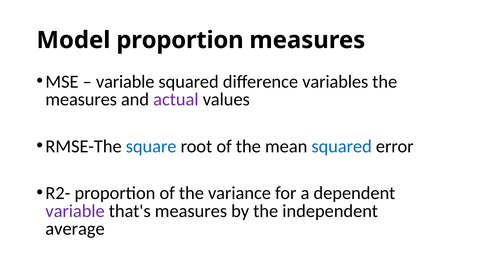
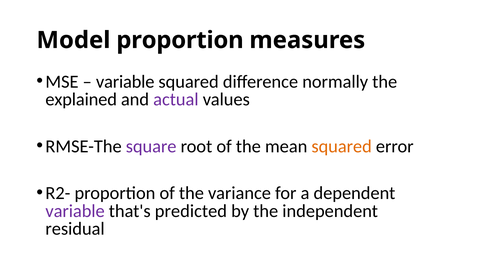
variables: variables -> normally
measures at (81, 100): measures -> explained
square colour: blue -> purple
squared at (342, 146) colour: blue -> orange
that's measures: measures -> predicted
average: average -> residual
